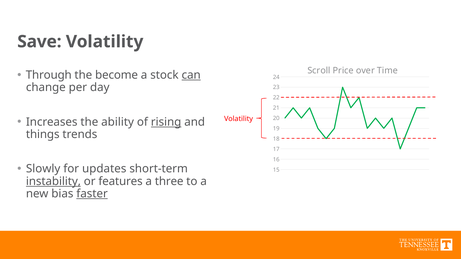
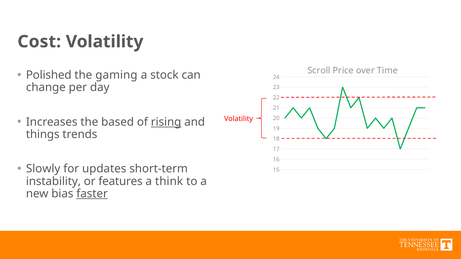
Save: Save -> Cost
Through: Through -> Polished
become: become -> gaming
can underline: present -> none
ability: ability -> based
instability underline: present -> none
three: three -> think
